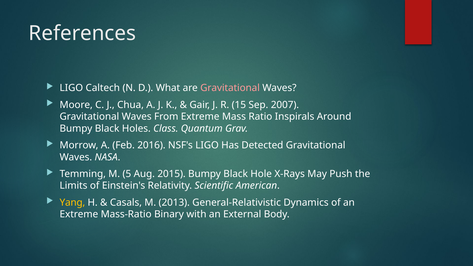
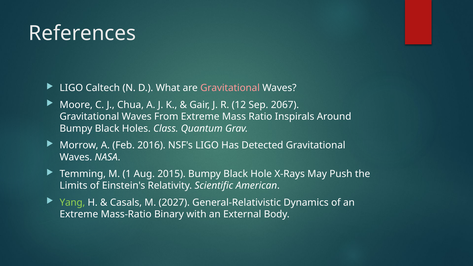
15: 15 -> 12
2007: 2007 -> 2067
5: 5 -> 1
Yang colour: yellow -> light green
2013: 2013 -> 2027
